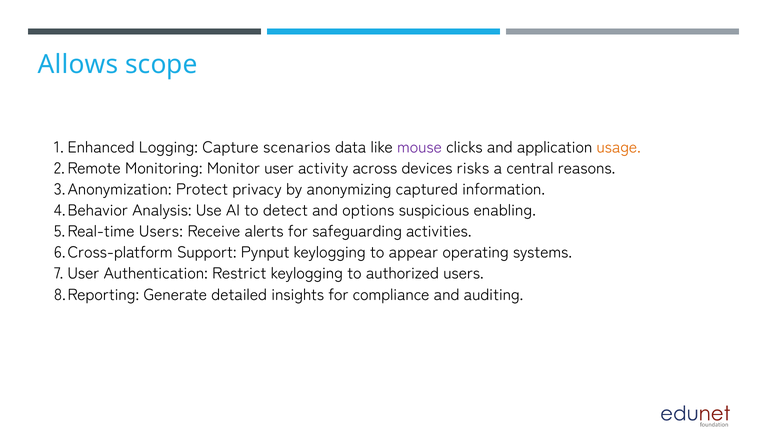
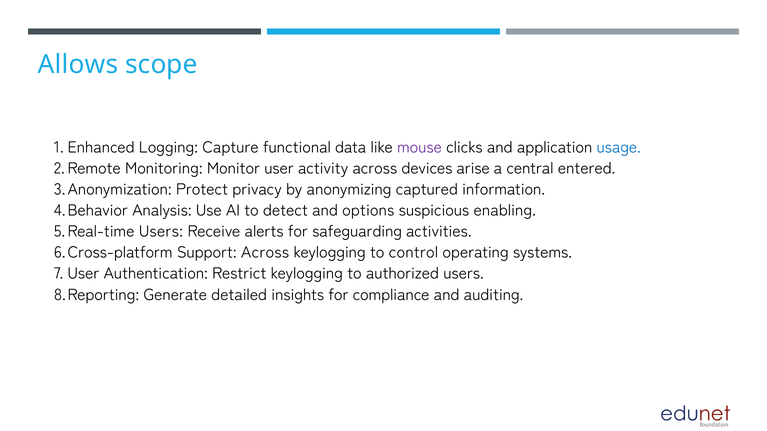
scenarios: scenarios -> functional
usage colour: orange -> blue
risks: risks -> arise
reasons: reasons -> entered
Support Pynput: Pynput -> Across
appear: appear -> control
